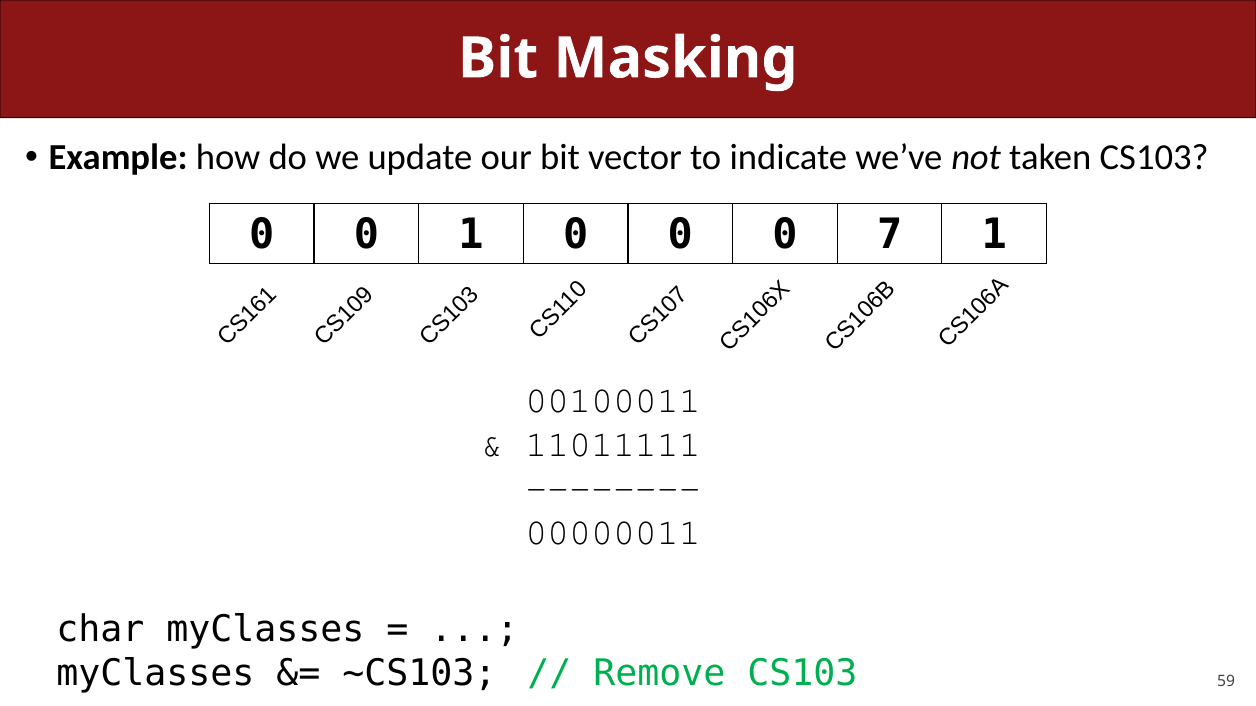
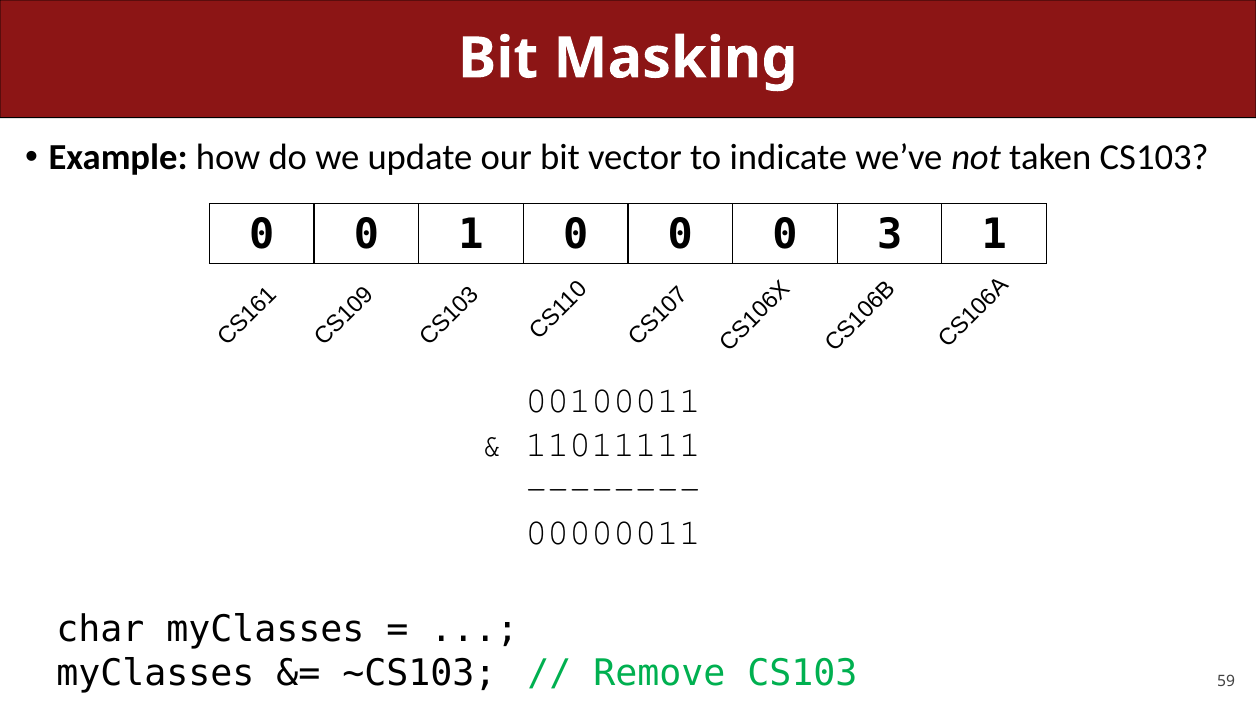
0 0 7: 7 -> 3
